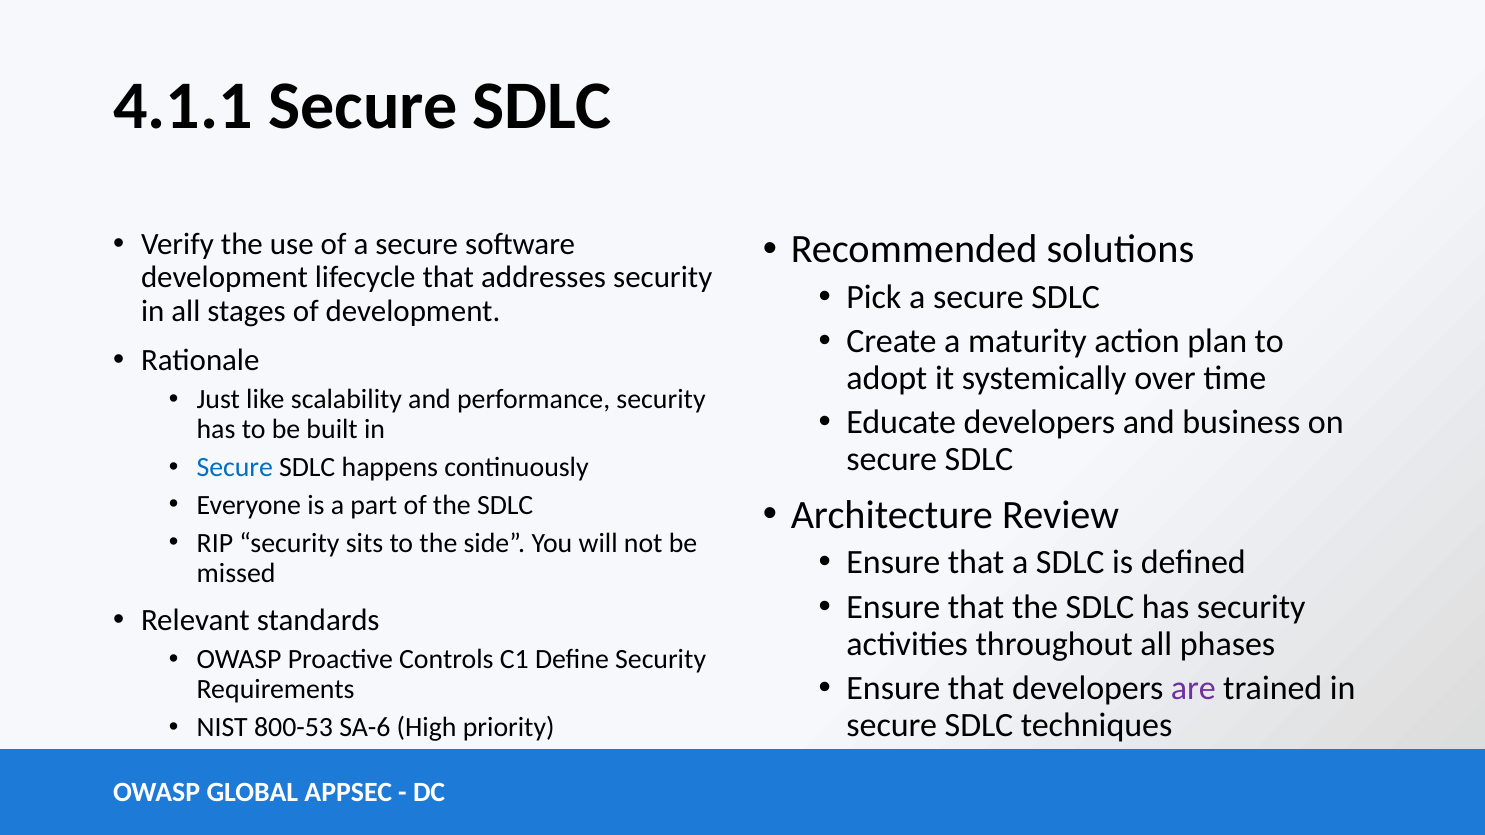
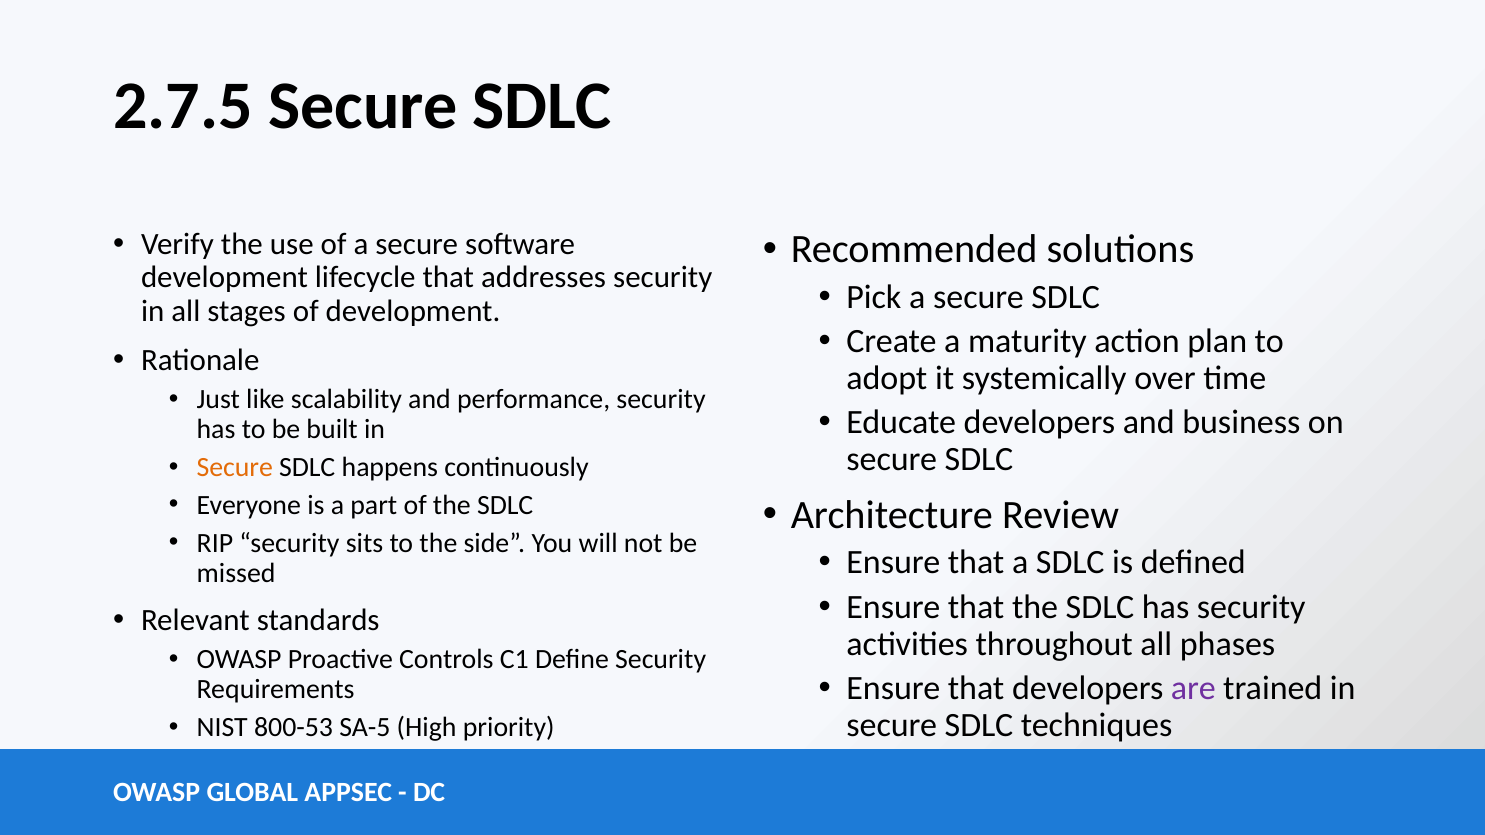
4.1.1: 4.1.1 -> 2.7.5
Secure at (235, 468) colour: blue -> orange
SA-6: SA-6 -> SA-5
